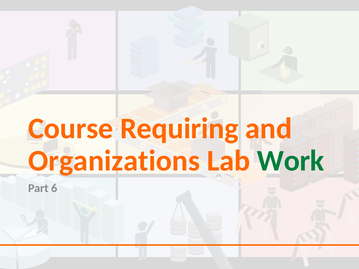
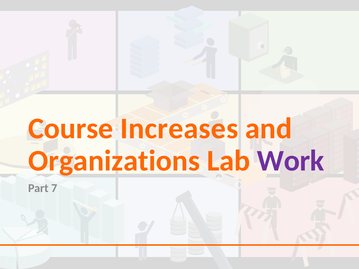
Requiring: Requiring -> Increases
Work colour: green -> purple
6: 6 -> 7
